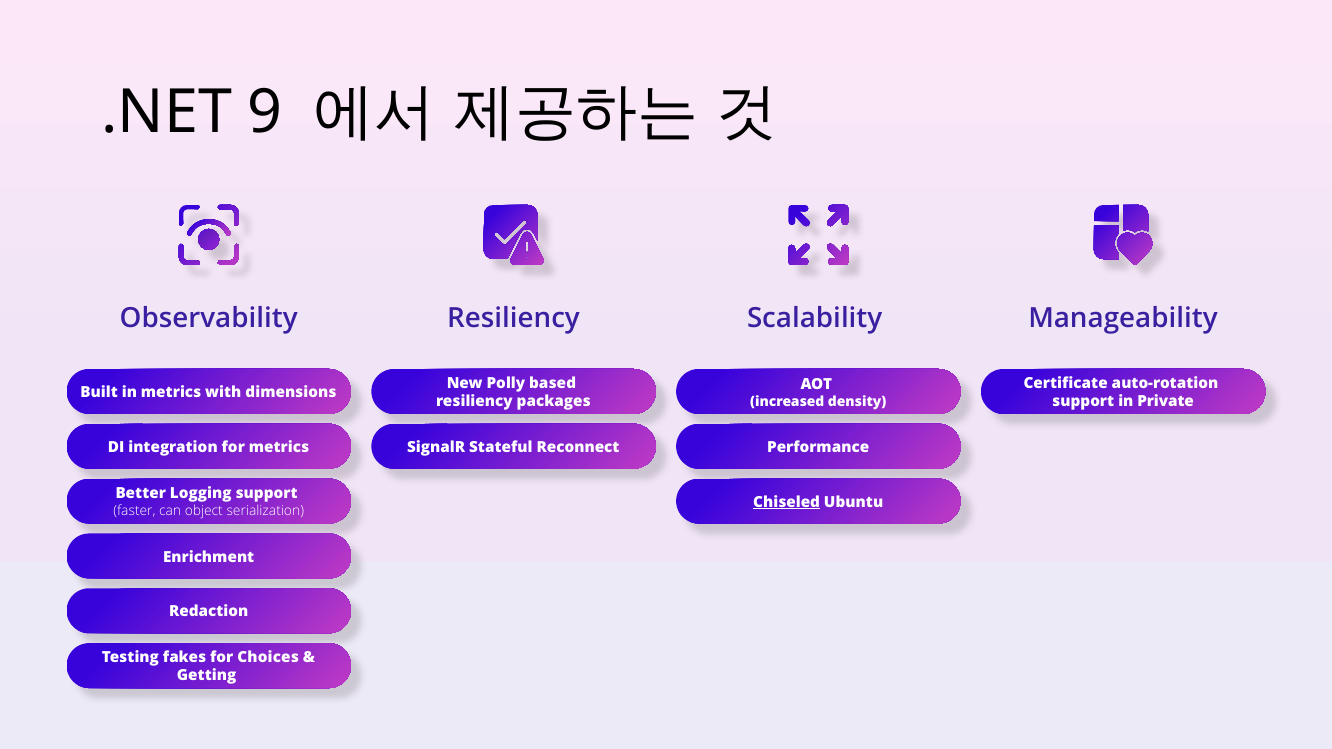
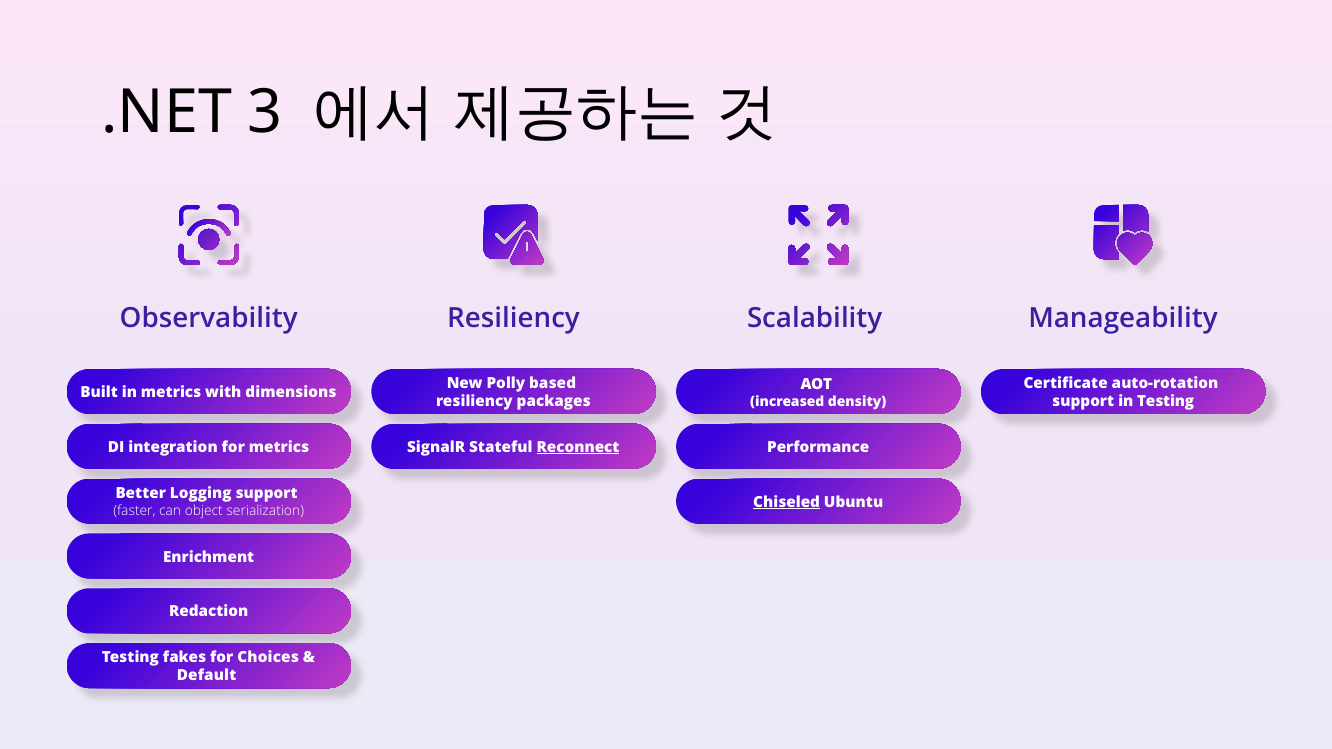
9: 9 -> 3
in Private: Private -> Testing
Reconnect underline: none -> present
Getting: Getting -> Default
